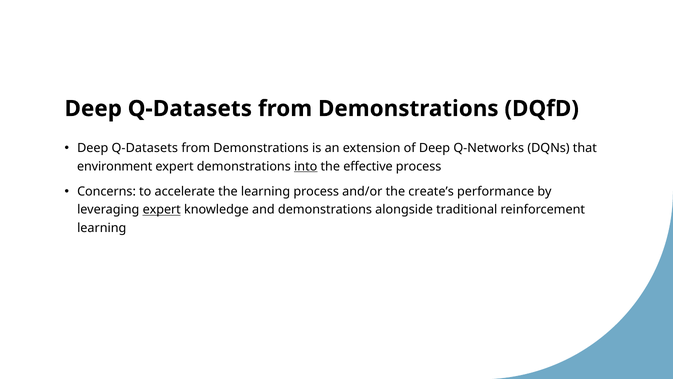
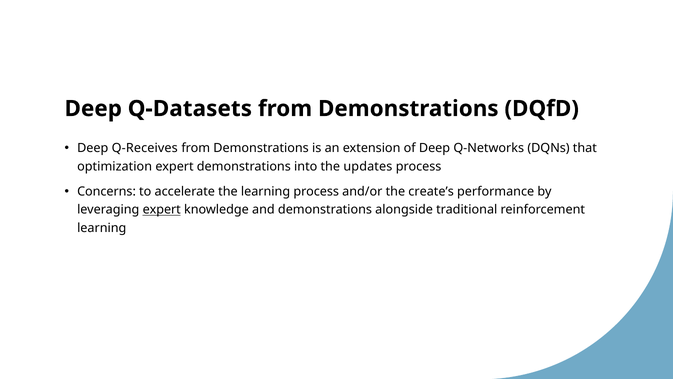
Q-Datasets at (145, 148): Q-Datasets -> Q-Receives
environment: environment -> optimization
into underline: present -> none
effective: effective -> updates
